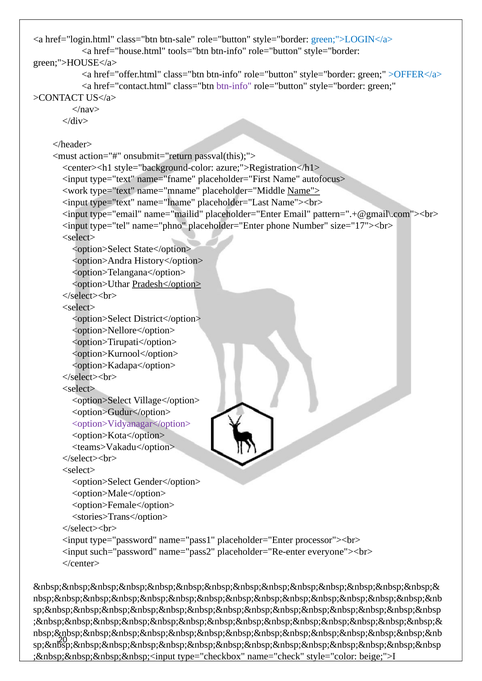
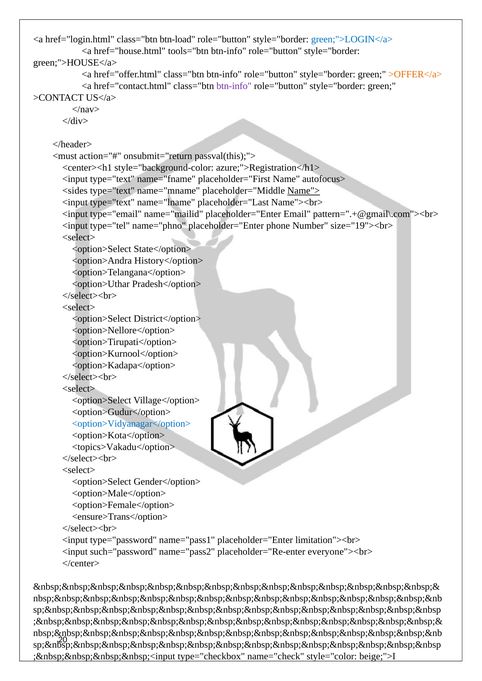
btn-sale: btn-sale -> btn-load
>OFFER</a> colour: blue -> orange
<work: <work -> <sides
size="17"><br>: size="17"><br> -> size="19"><br>
Pradesh</option> underline: present -> none
<option>Vidyanagar</option> colour: purple -> blue
<teams>Vakadu</option>: <teams>Vakadu</option> -> <topics>Vakadu</option>
<stories>Trans</option>: <stories>Trans</option> -> <ensure>Trans</option>
processor"><br>: processor"><br> -> limitation"><br>
